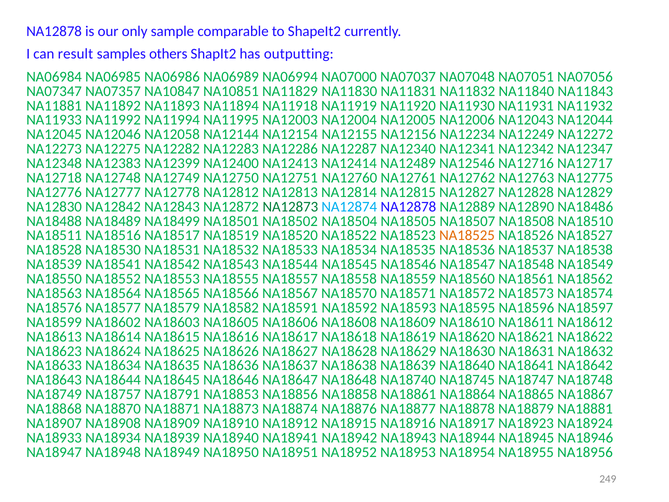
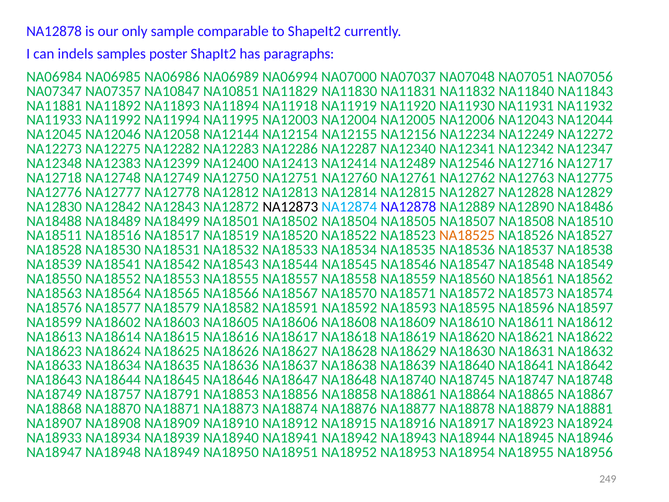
result: result -> indels
others: others -> poster
outputting: outputting -> paragraphs
NA12873 colour: green -> black
